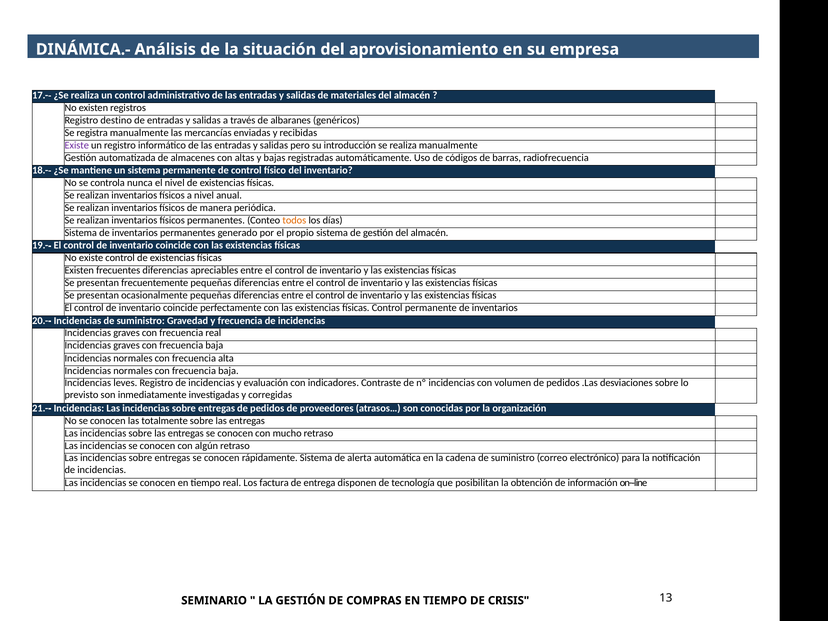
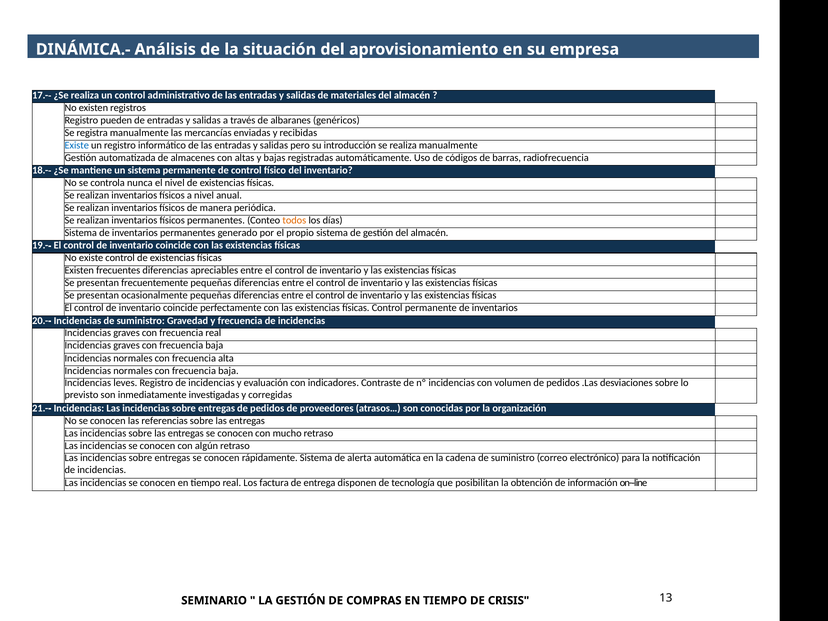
destino: destino -> pueden
Existe at (77, 145) colour: purple -> blue
totalmente: totalmente -> referencias
